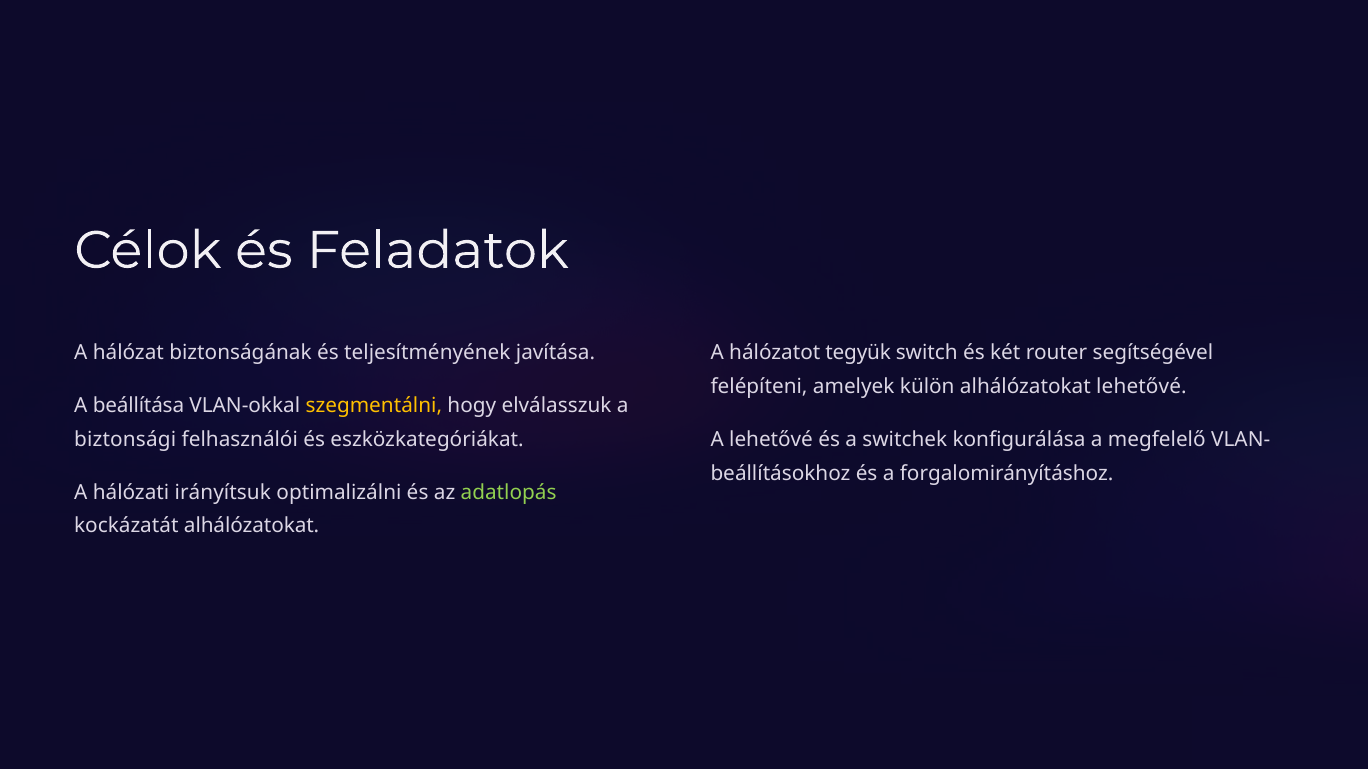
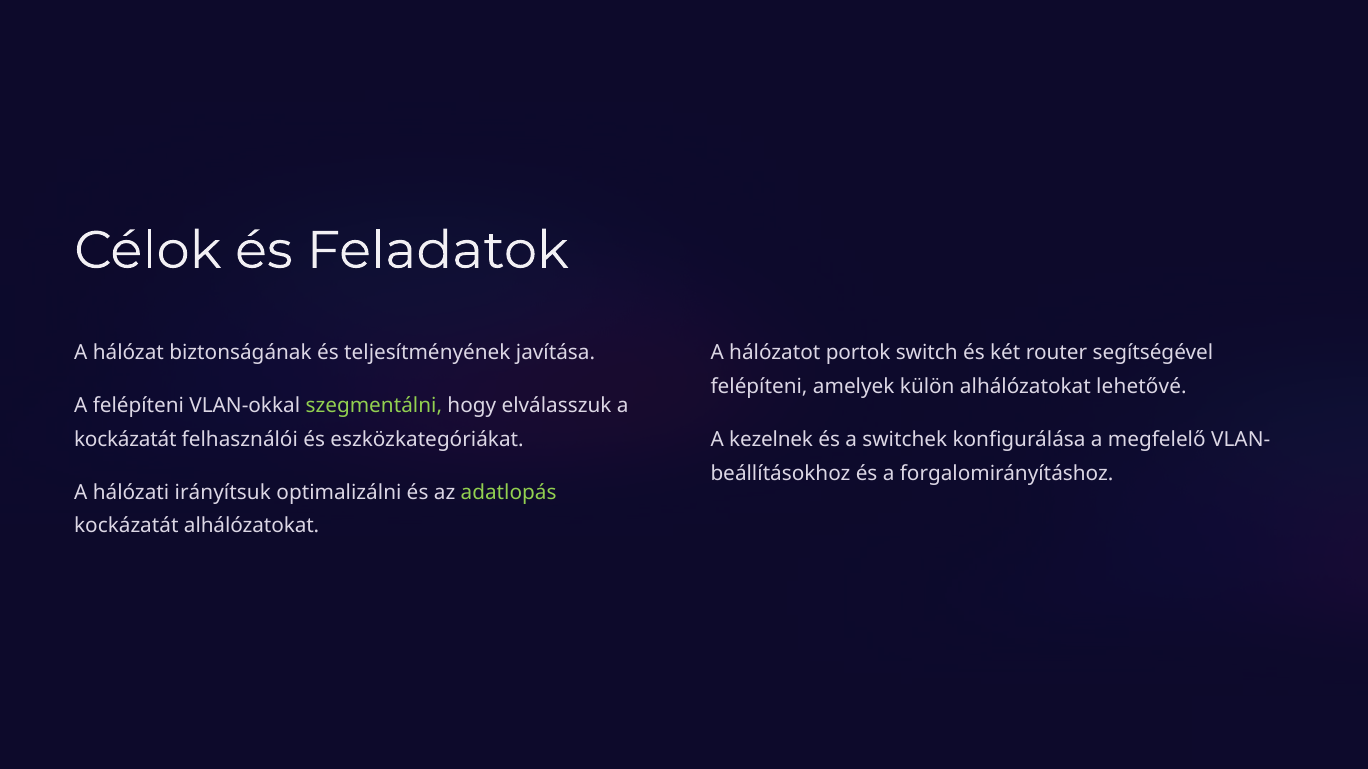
tegyük: tegyük -> portok
A beállítása: beállítása -> felépíteni
szegmentálni colour: yellow -> light green
biztonsági at (125, 440): biztonsági -> kockázatát
A lehetővé: lehetővé -> kezelnek
